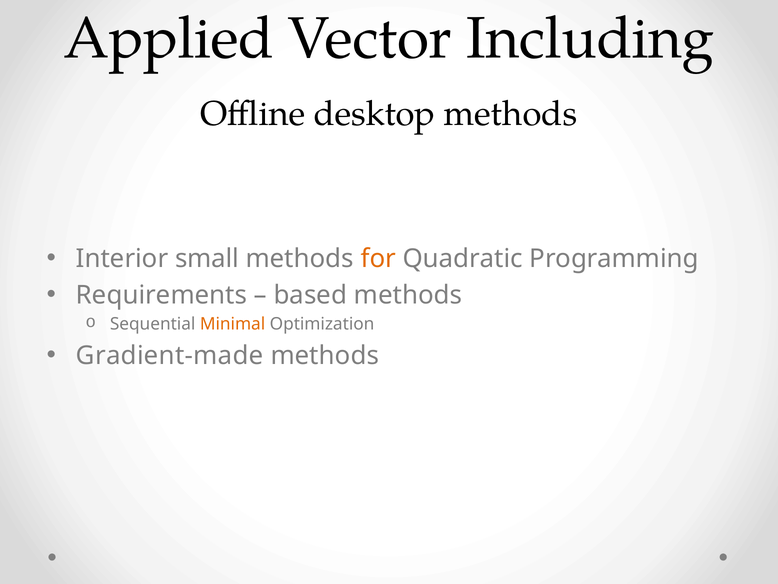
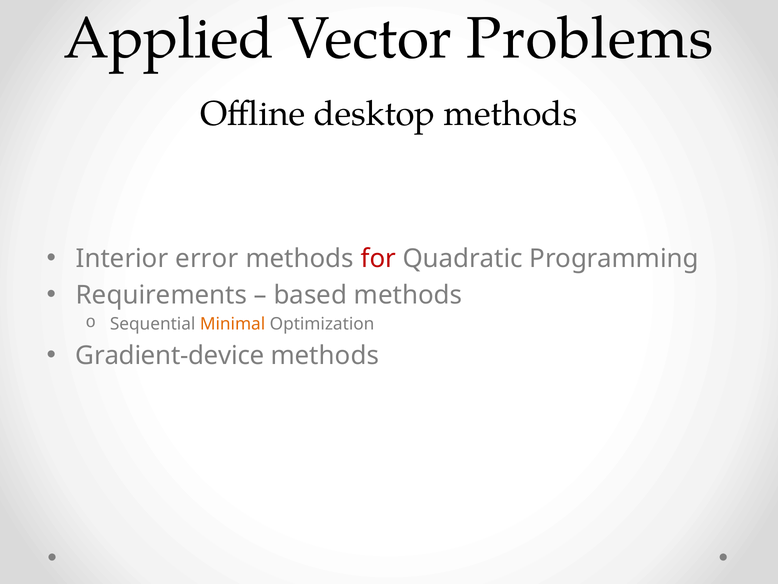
Including: Including -> Problems
small: small -> error
for colour: orange -> red
Gradient-made: Gradient-made -> Gradient-device
